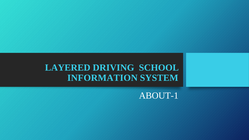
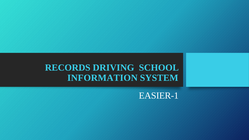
LAYERED: LAYERED -> RECORDS
ABOUT-1: ABOUT-1 -> EASIER-1
